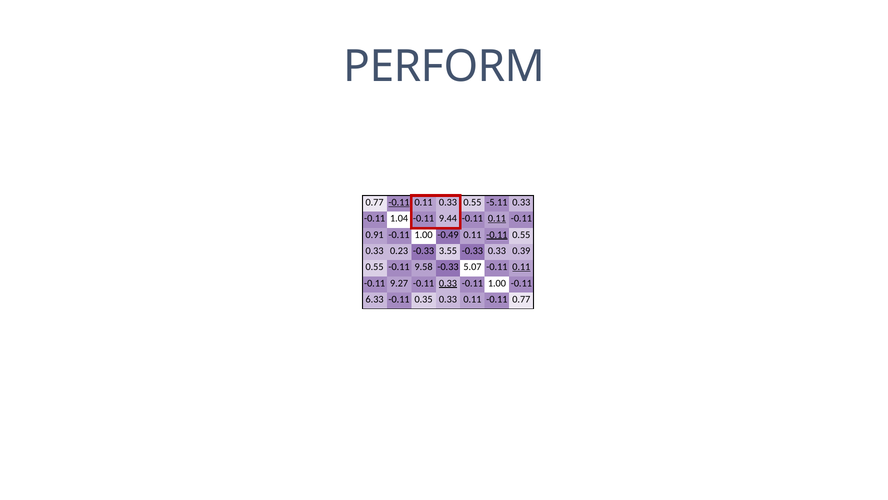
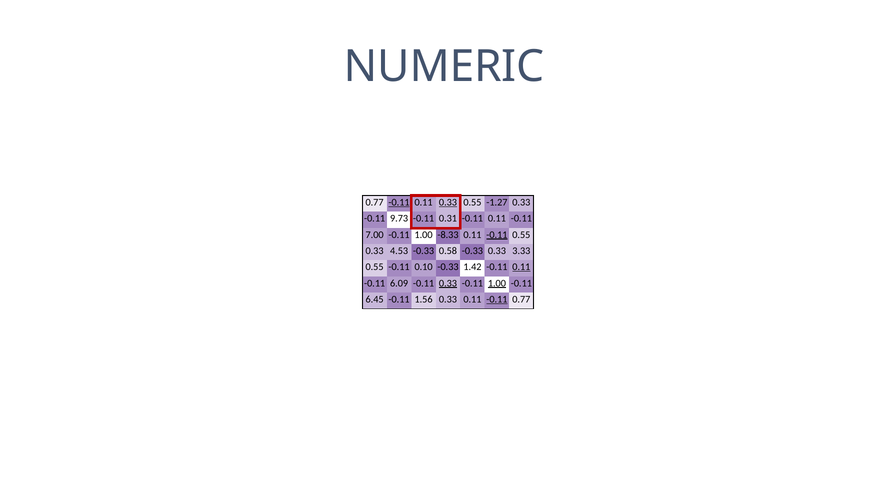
PERFORM: PERFORM -> NUMERIC
0.33 at (448, 202) underline: none -> present
-5.11: -5.11 -> -1.27
1.04: 1.04 -> 9.73
9.44: 9.44 -> 0.31
0.11 at (497, 218) underline: present -> none
0.91: 0.91 -> 7.00
-0.49: -0.49 -> -8.33
0.23: 0.23 -> 4.53
3.55: 3.55 -> 0.58
0.39: 0.39 -> 3.33
9.58: 9.58 -> 0.10
5.07: 5.07 -> 1.42
9.27: 9.27 -> 6.09
1.00 at (497, 283) underline: none -> present
6.33: 6.33 -> 6.45
0.35: 0.35 -> 1.56
-0.11 at (497, 299) underline: none -> present
